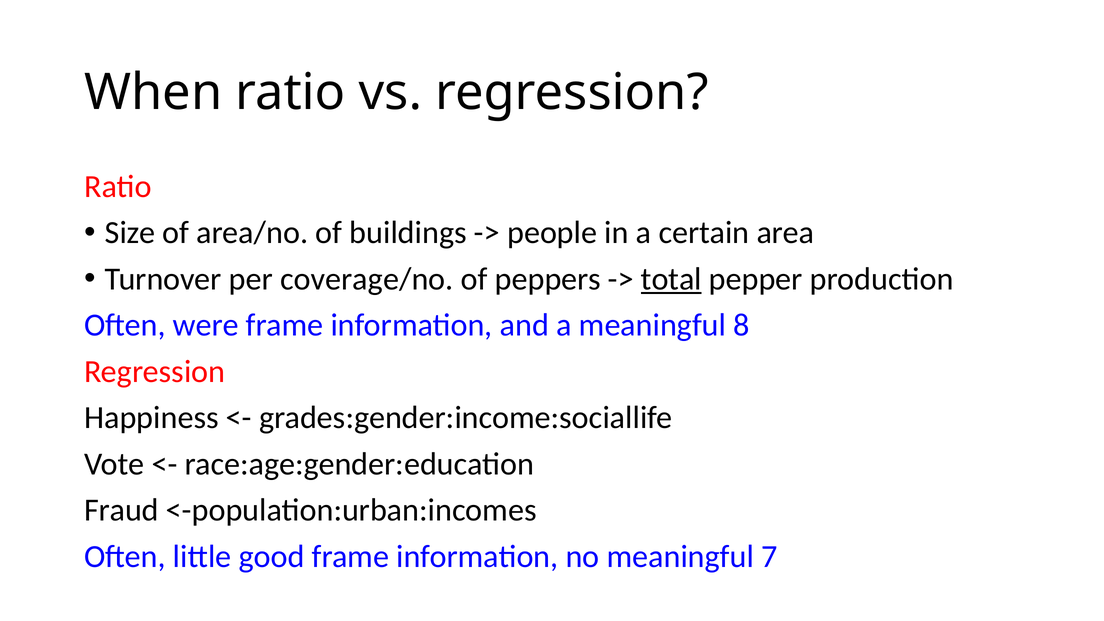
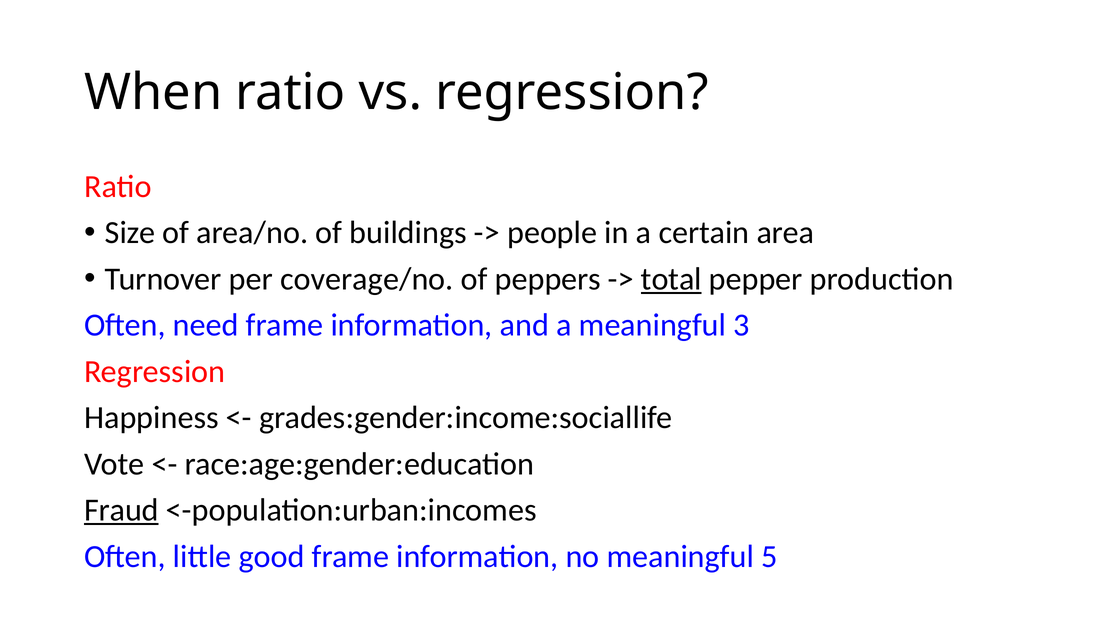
were: were -> need
8: 8 -> 3
Fraud underline: none -> present
7: 7 -> 5
